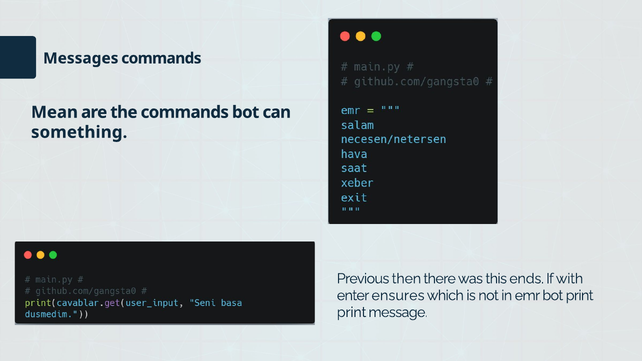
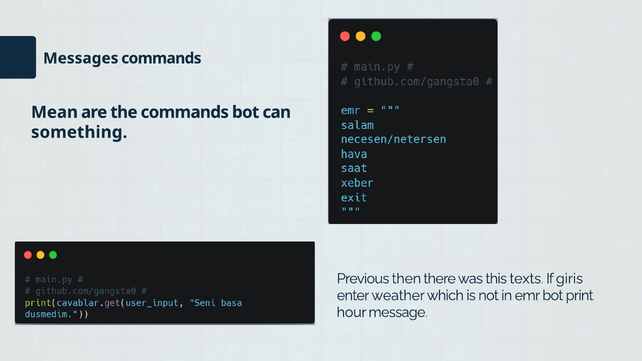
ends: ends -> texts
with: with -> giris
ensures: ensures -> weather
print at (352, 312): print -> hour
